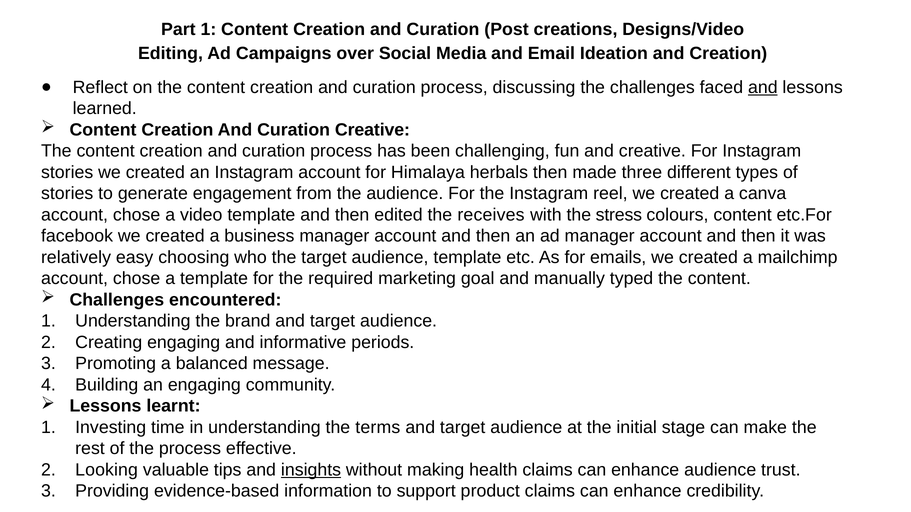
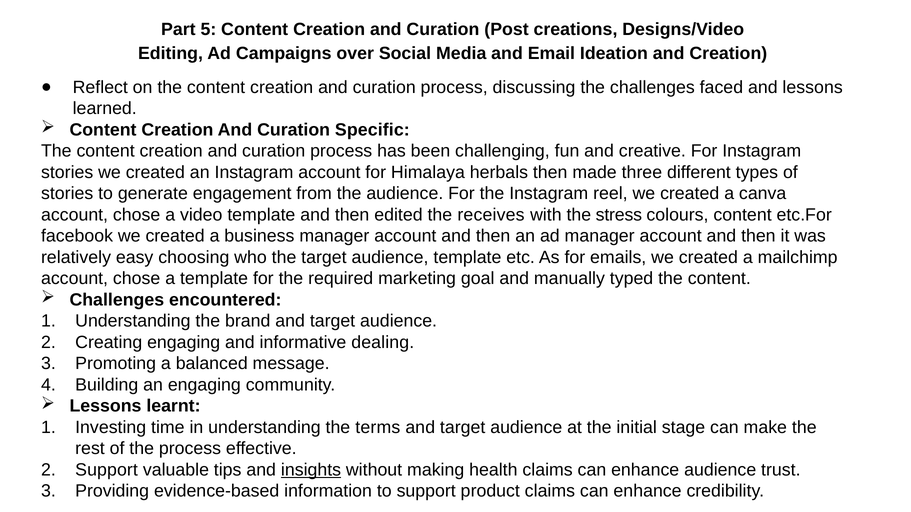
Part 1: 1 -> 5
and at (763, 87) underline: present -> none
Curation Creative: Creative -> Specific
periods: periods -> dealing
Looking at (107, 470): Looking -> Support
